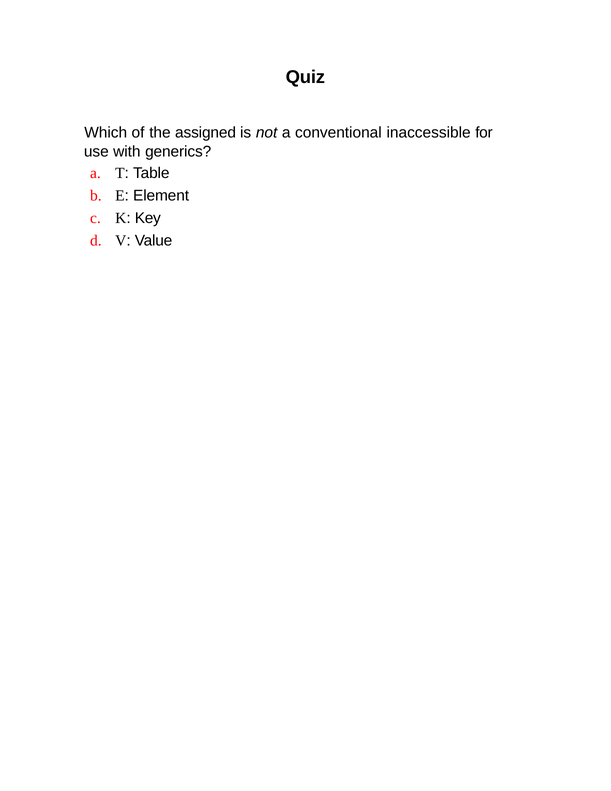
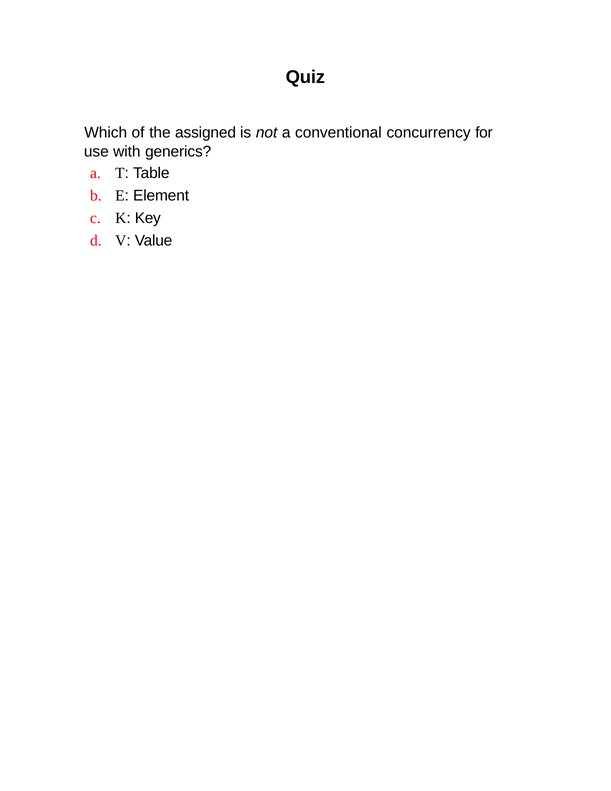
inaccessible: inaccessible -> concurrency
